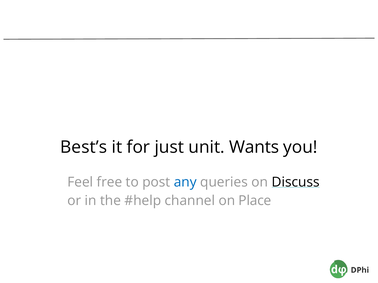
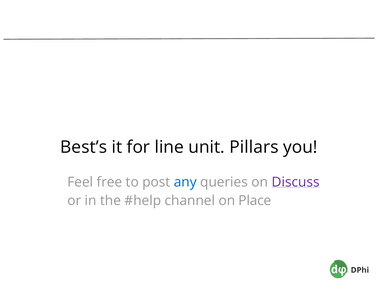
just: just -> line
Wants: Wants -> Pillars
Discuss colour: black -> purple
